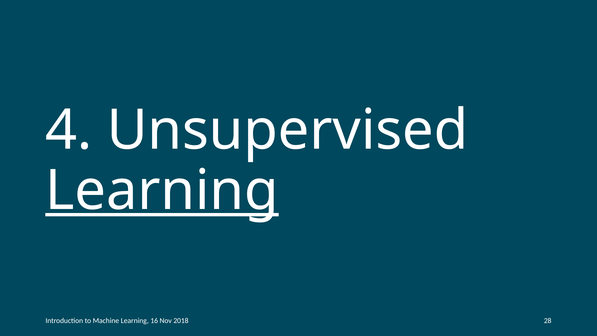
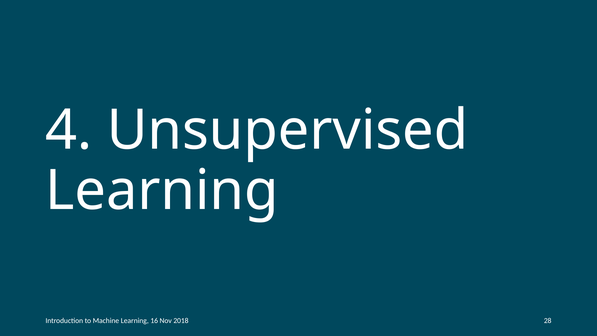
Learning at (162, 191) underline: present -> none
